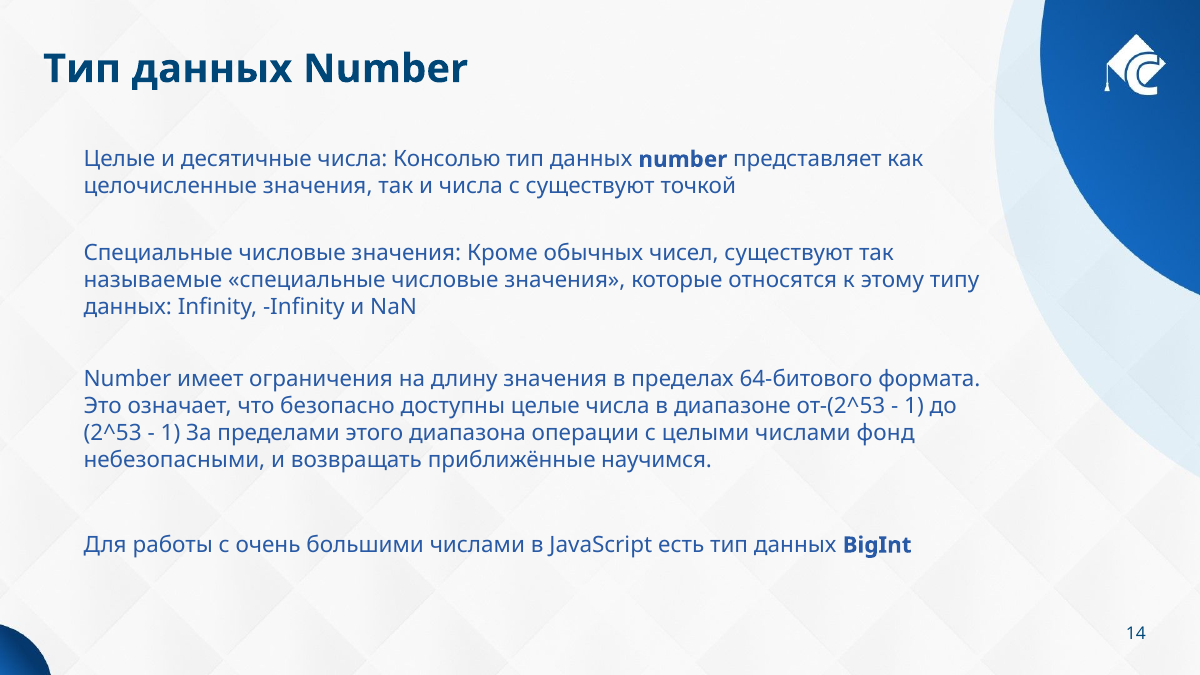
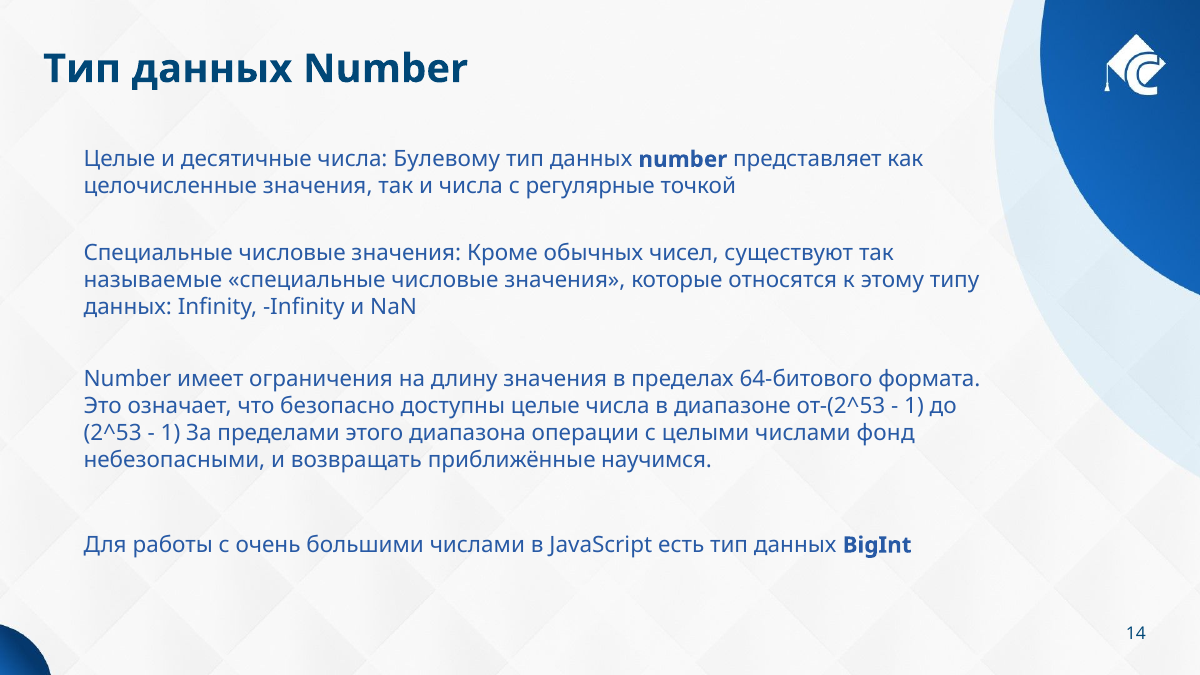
Консолью: Консолью -> Булевому
с существуют: существуют -> регулярные
